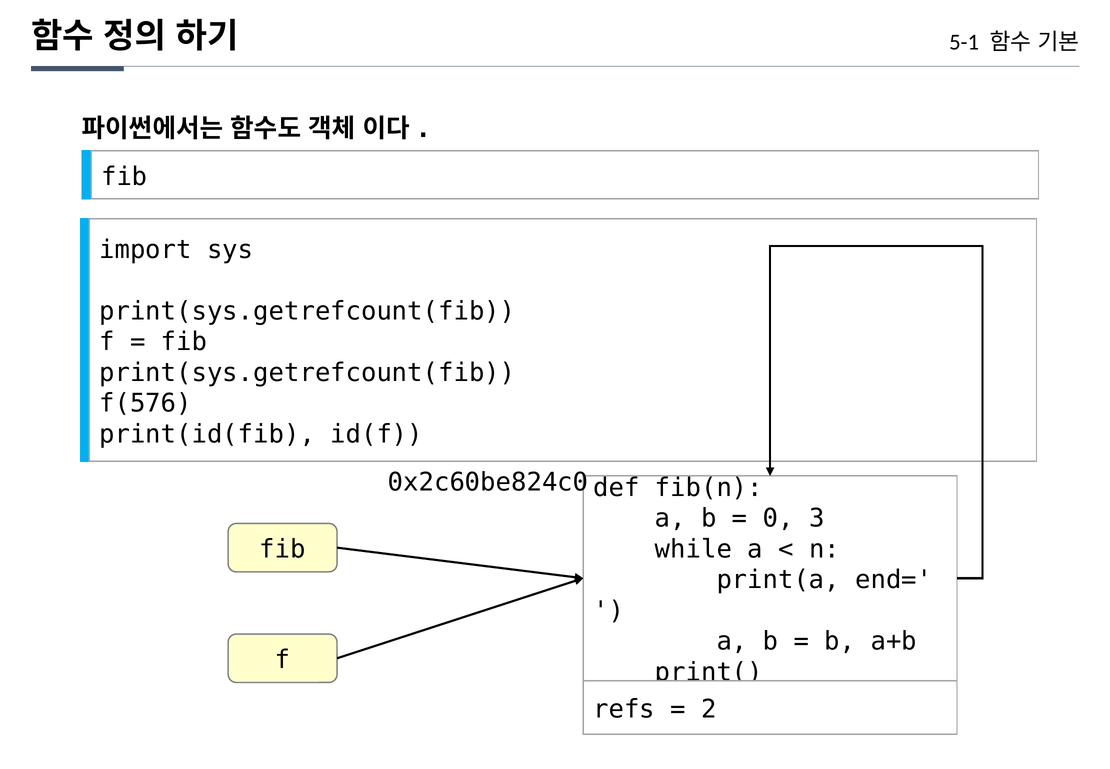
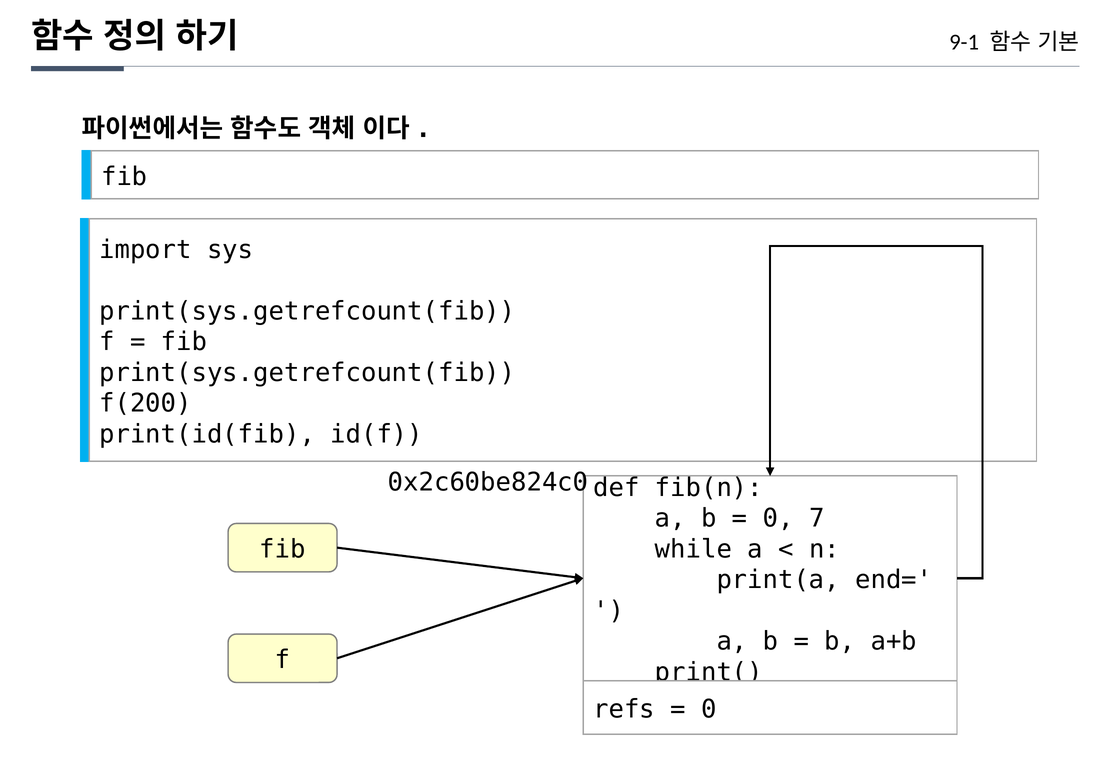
5-1: 5-1 -> 9-1
f(576: f(576 -> f(200
3: 3 -> 7
2 at (709, 709): 2 -> 0
